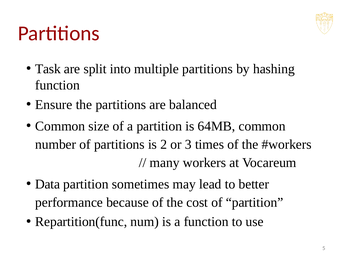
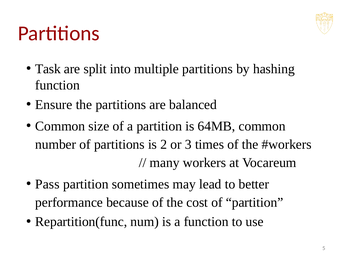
Data: Data -> Pass
